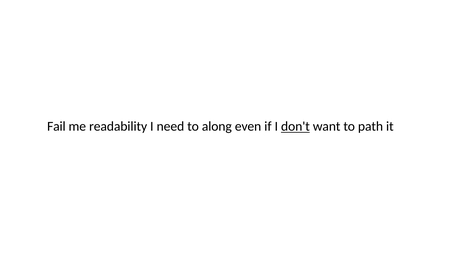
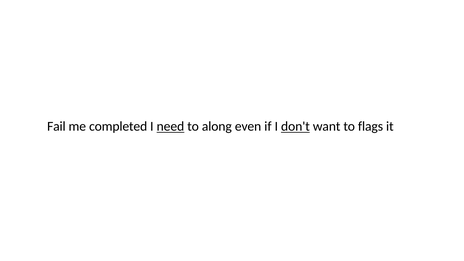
readability: readability -> completed
need underline: none -> present
path: path -> flags
